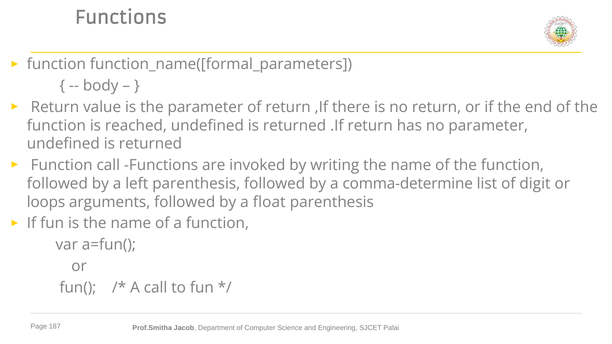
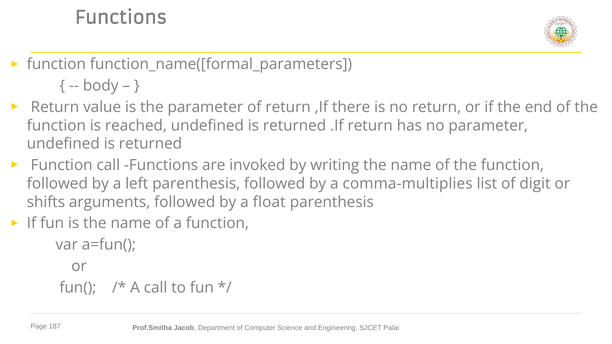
comma-determine: comma-determine -> comma-multiplies
loops: loops -> shifts
